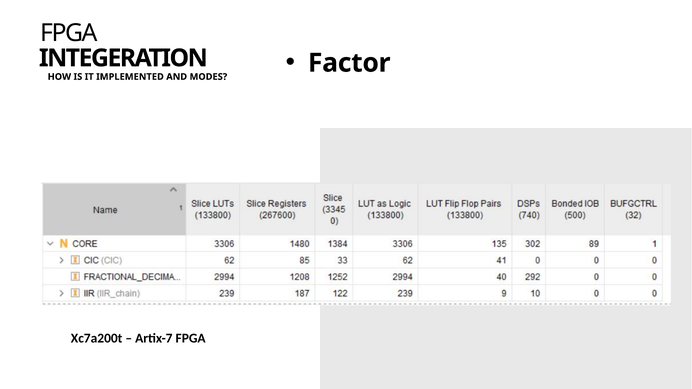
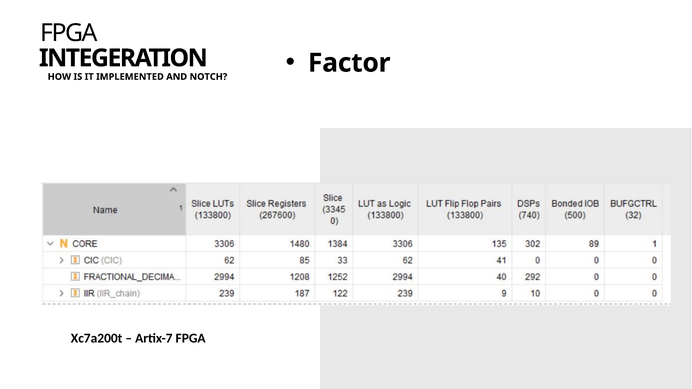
MODES: MODES -> NOTCH
